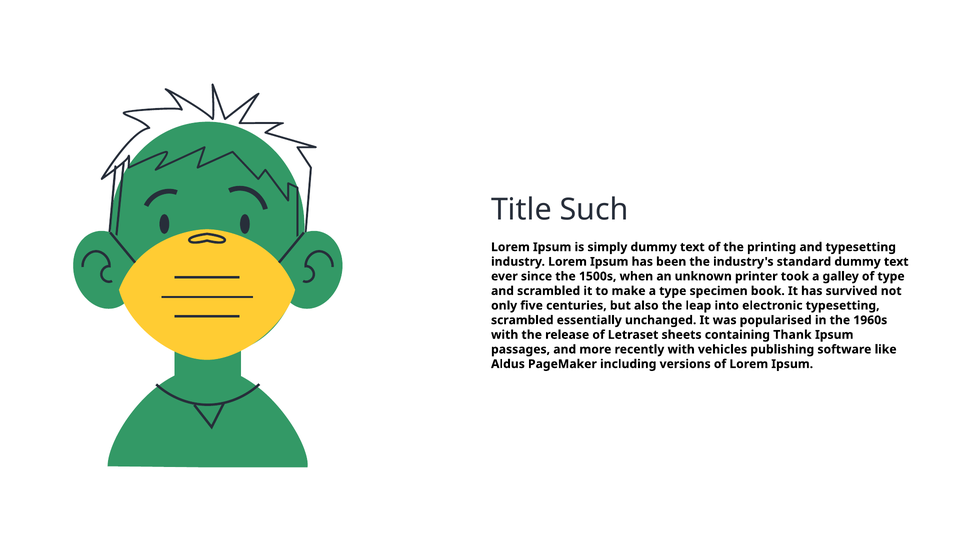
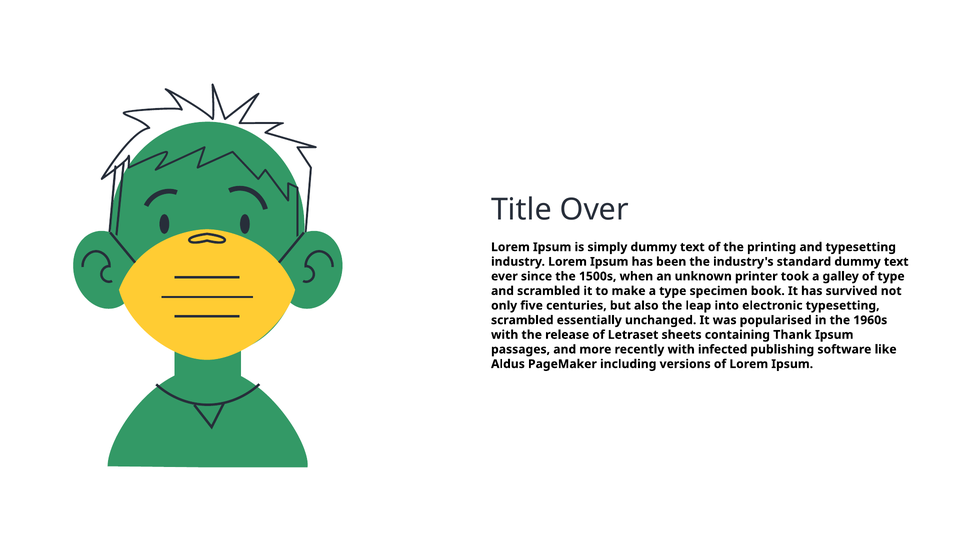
Such: Such -> Over
vehicles: vehicles -> infected
